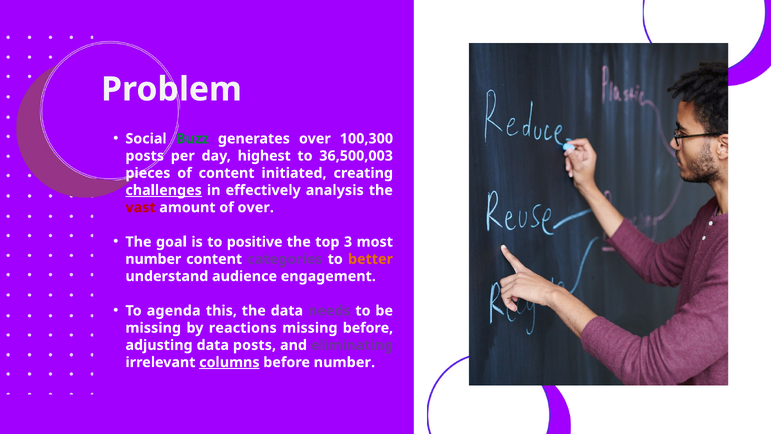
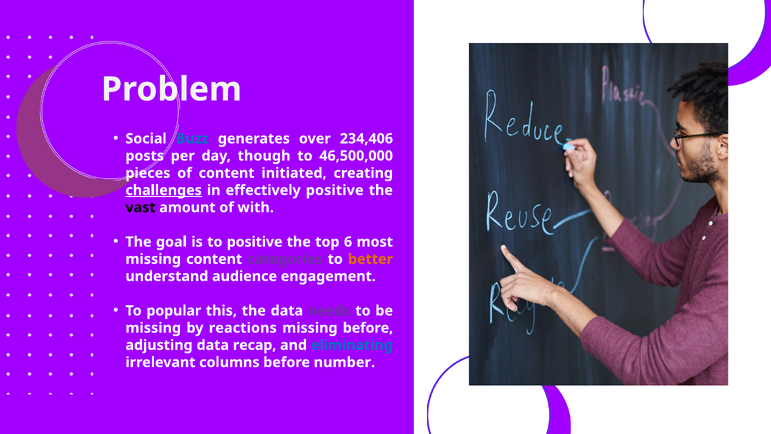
Buzz colour: green -> blue
100,300: 100,300 -> 234,406
highest: highest -> though
36,500,003: 36,500,003 -> 46,500,000
effectively analysis: analysis -> positive
vast colour: red -> black
of over: over -> with
3: 3 -> 6
number at (153, 259): number -> missing
agenda: agenda -> popular
data posts: posts -> recap
eliminating colour: purple -> blue
columns underline: present -> none
